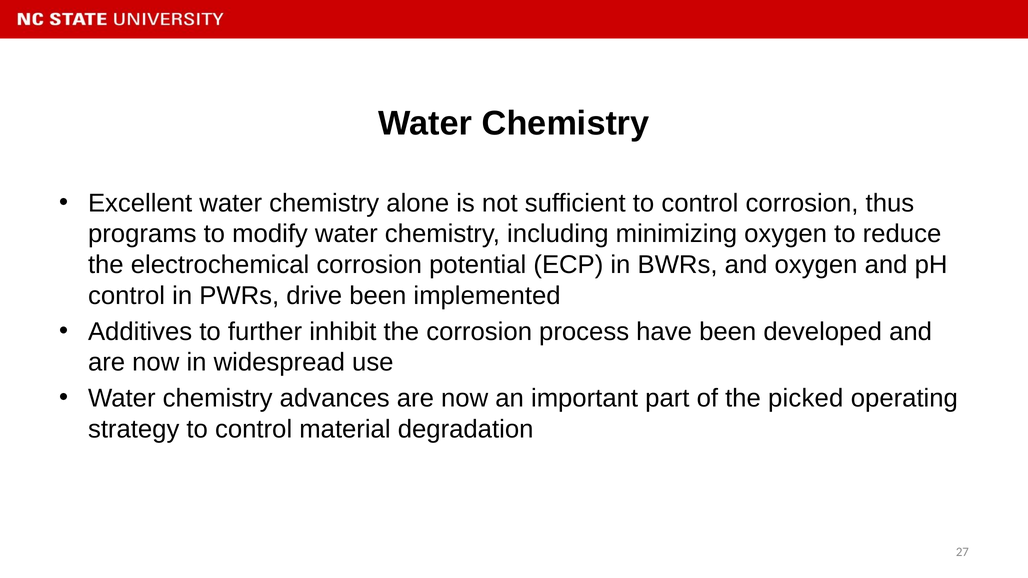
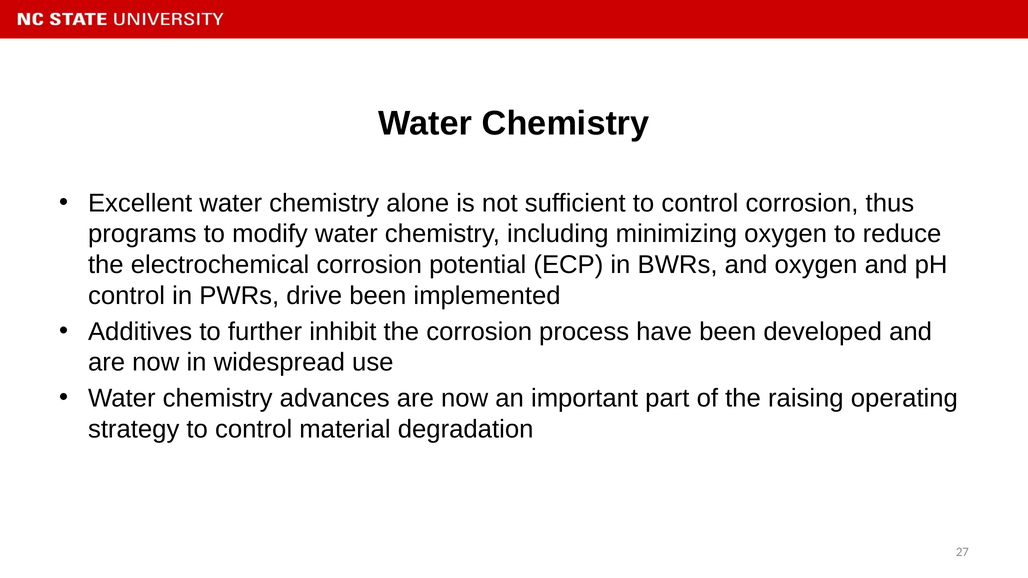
picked: picked -> raising
